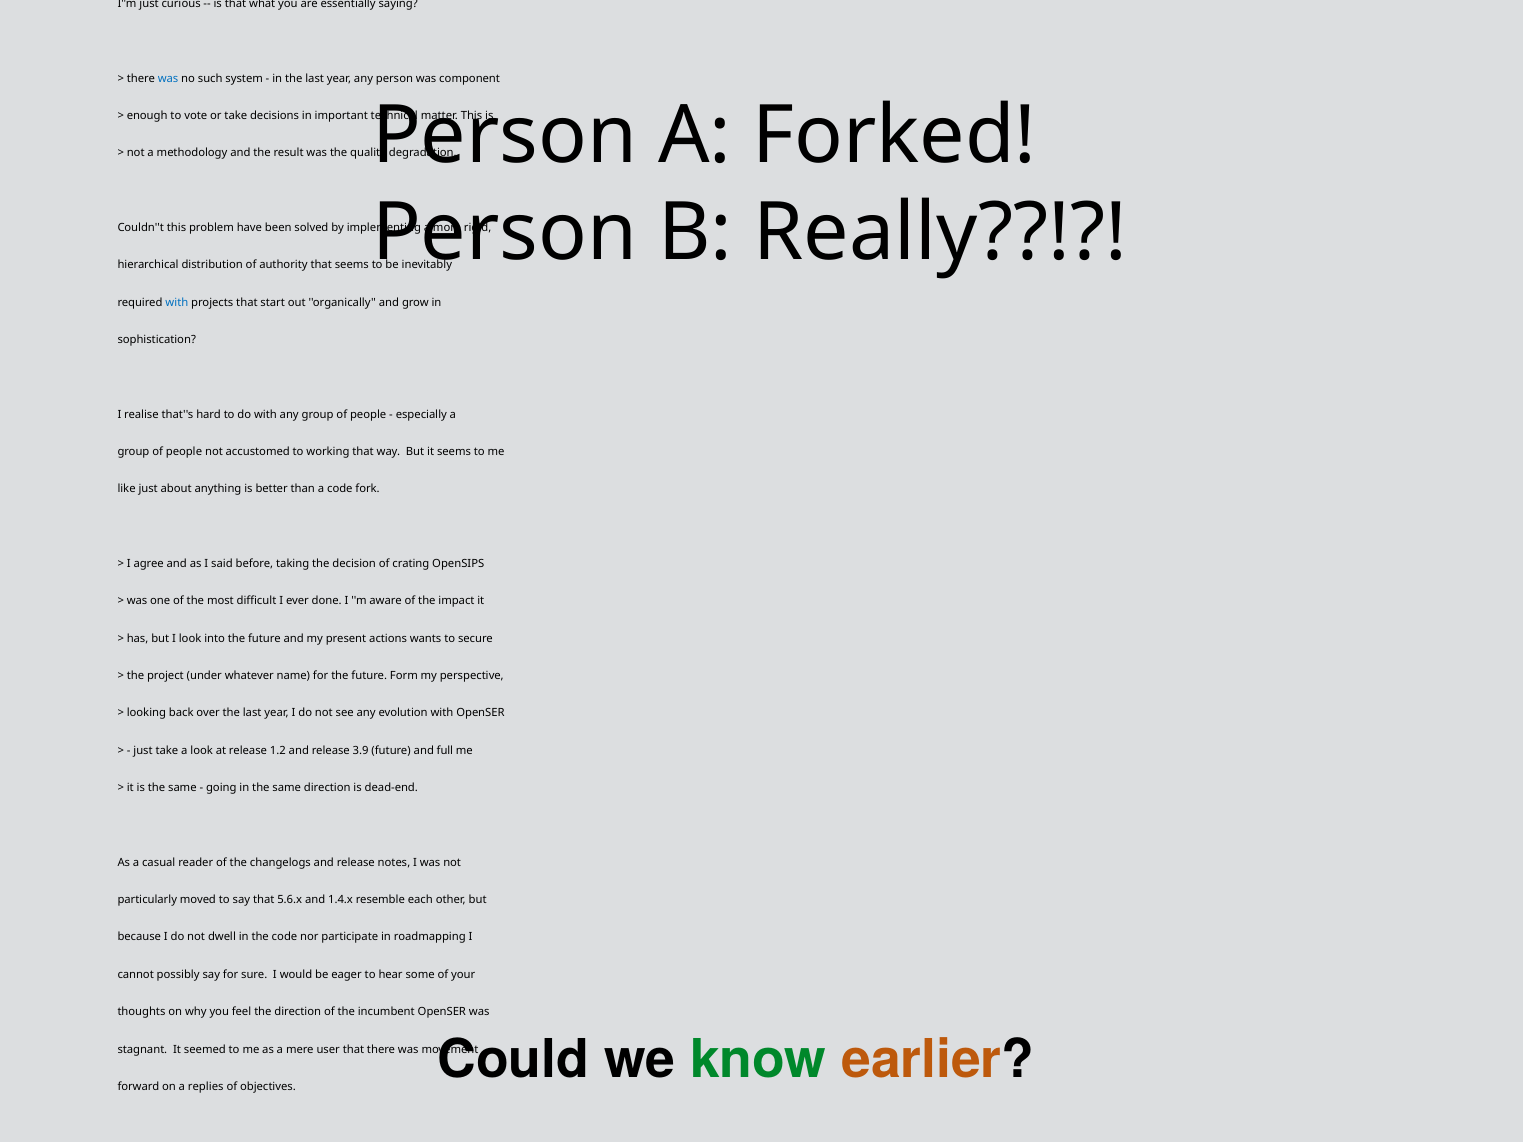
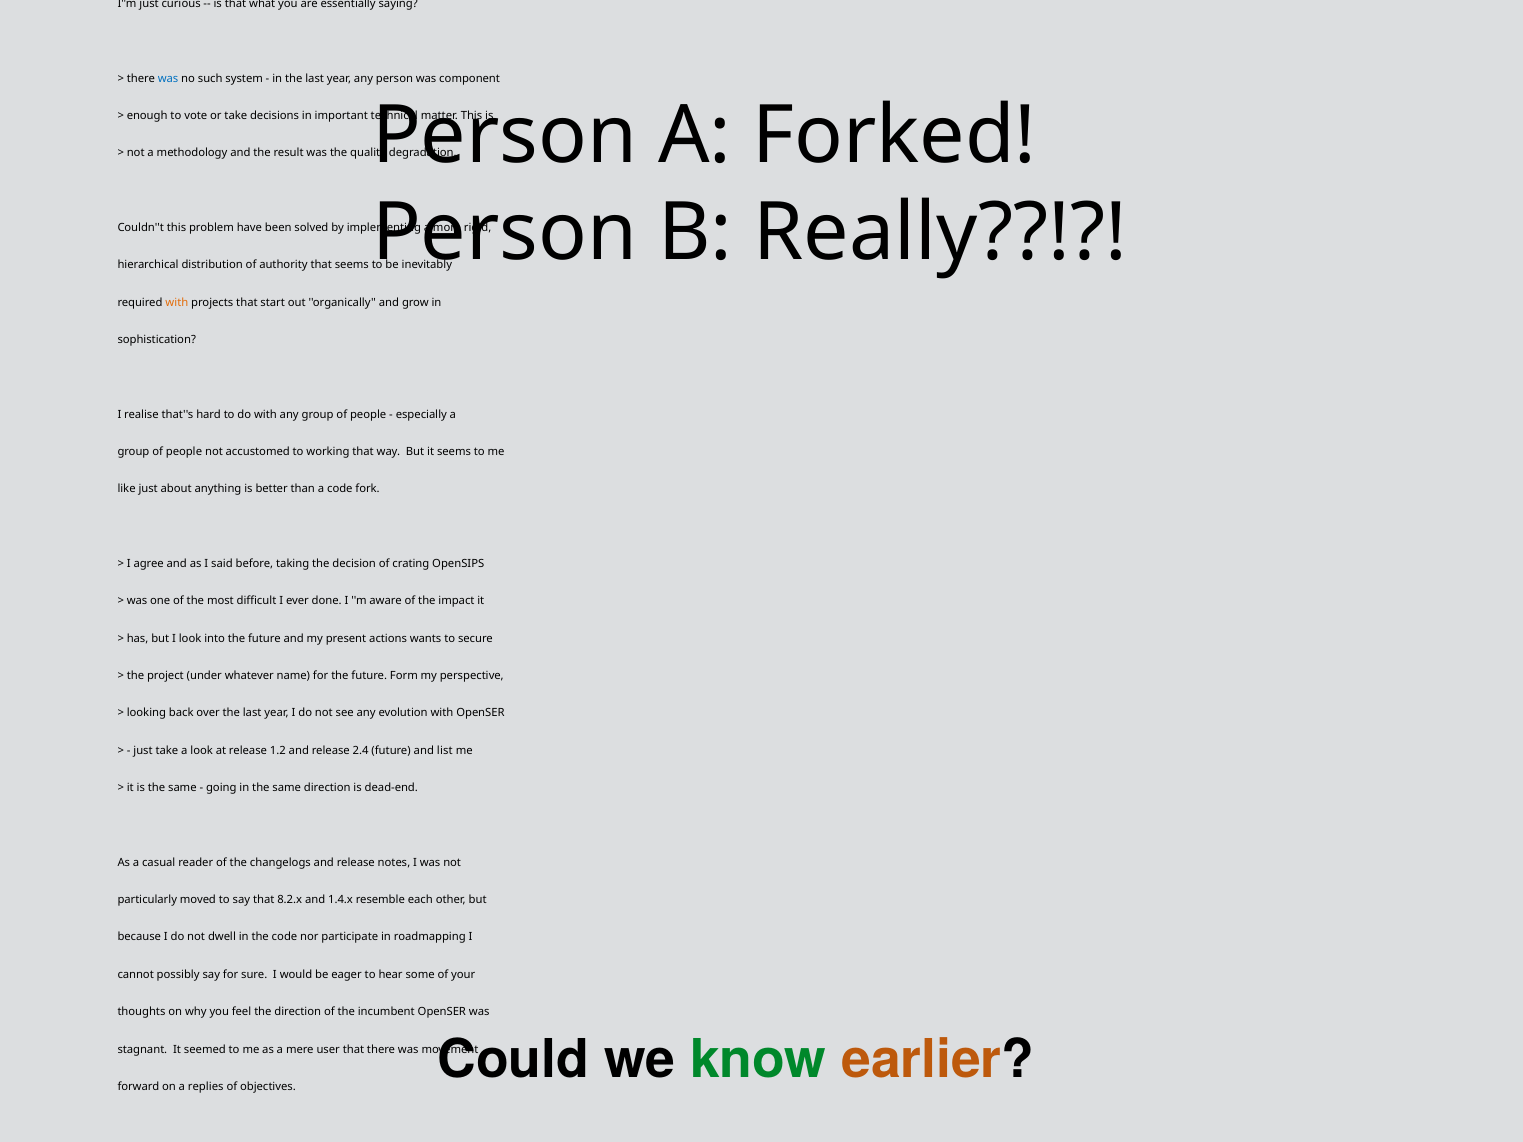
with at (177, 302) colour: blue -> orange
3.9: 3.9 -> 2.4
and full: full -> list
5.6.x: 5.6.x -> 8.2.x
